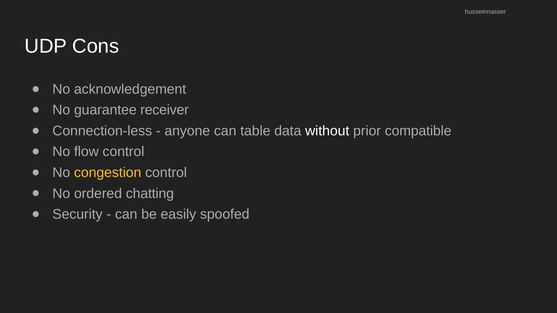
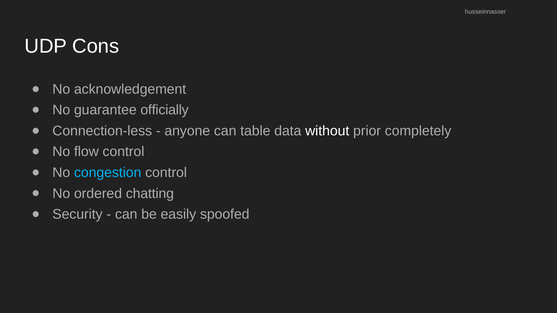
receiver: receiver -> officially
compatible: compatible -> completely
congestion colour: yellow -> light blue
